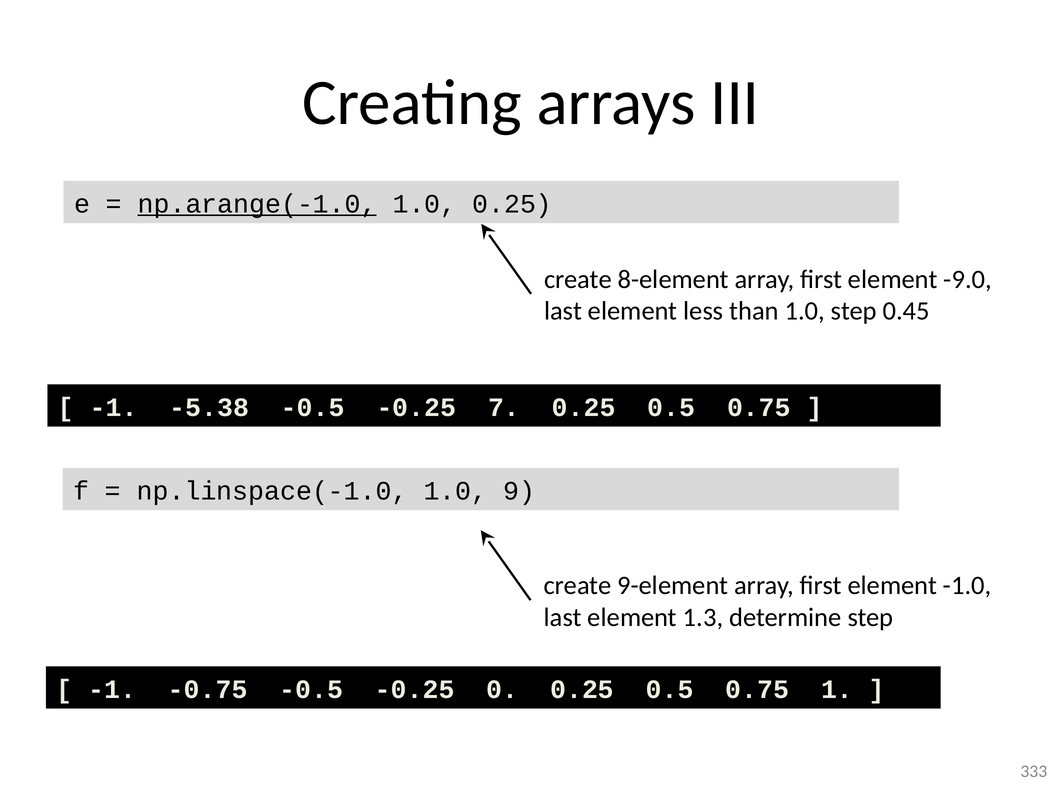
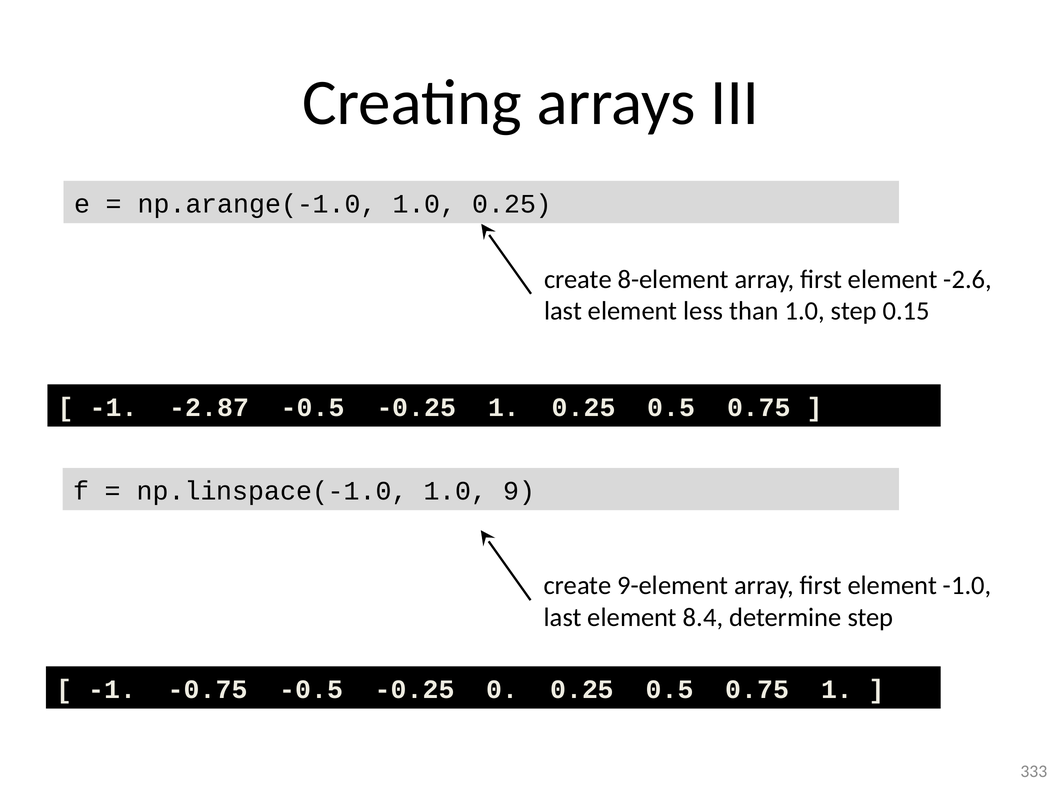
np.arange(-1.0 underline: present -> none
-9.0: -9.0 -> -2.6
0.45: 0.45 -> 0.15
-5.38: -5.38 -> -2.87
-0.25 7: 7 -> 1
1.3: 1.3 -> 8.4
